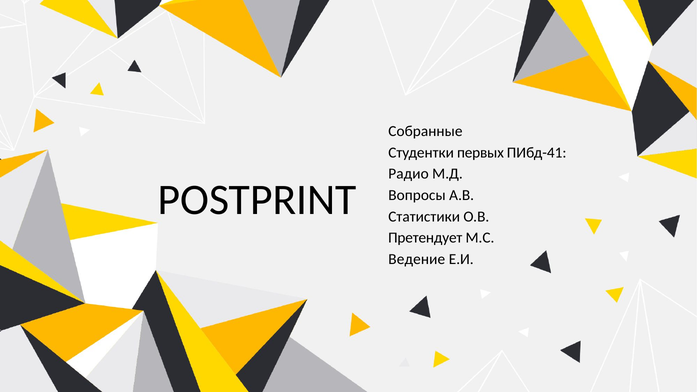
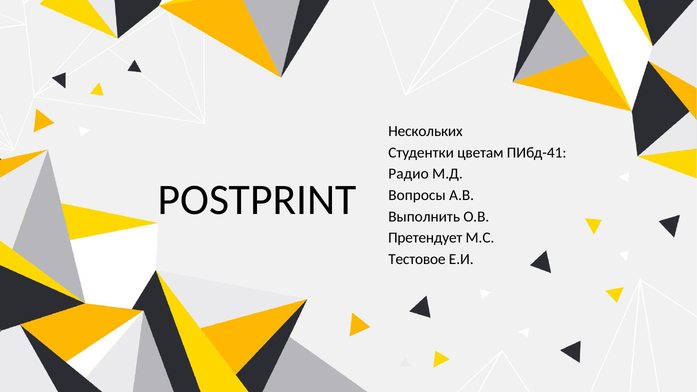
Собранные: Собранные -> Нескольких
первых: первых -> цветам
Статистики: Статистики -> Выполнить
Ведение: Ведение -> Тестовое
